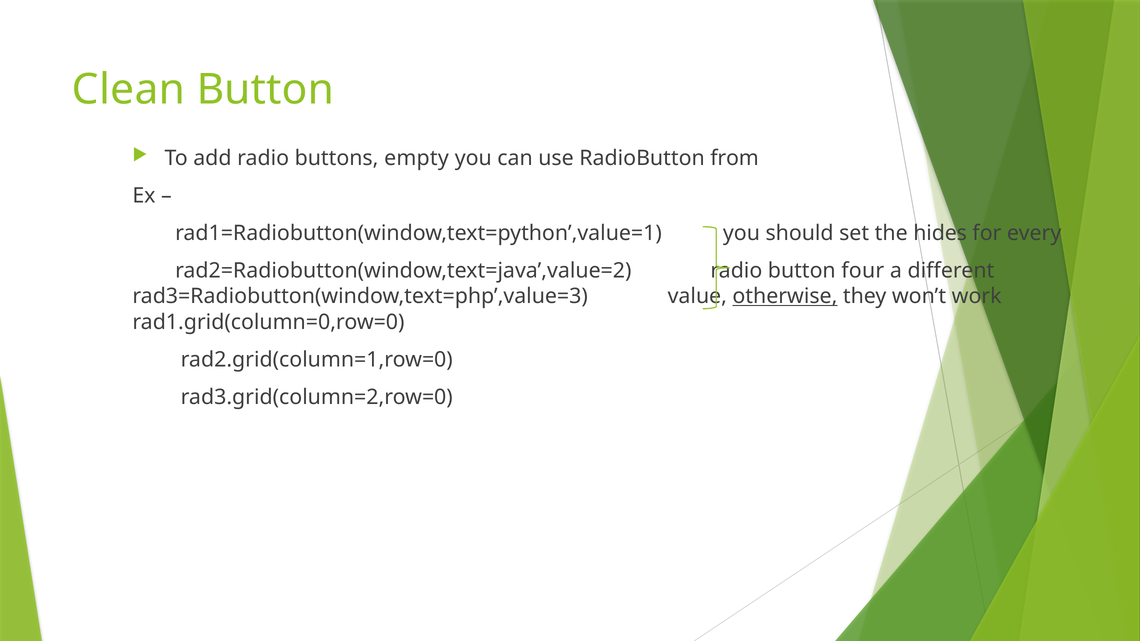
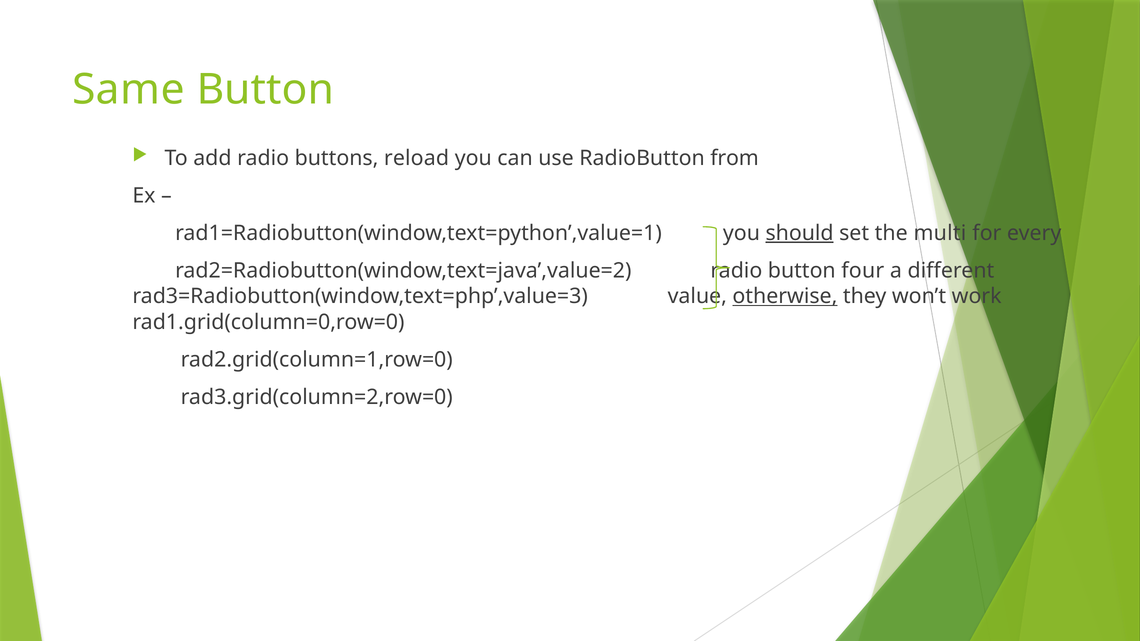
Clean: Clean -> Same
empty: empty -> reload
should underline: none -> present
hides: hides -> multi
